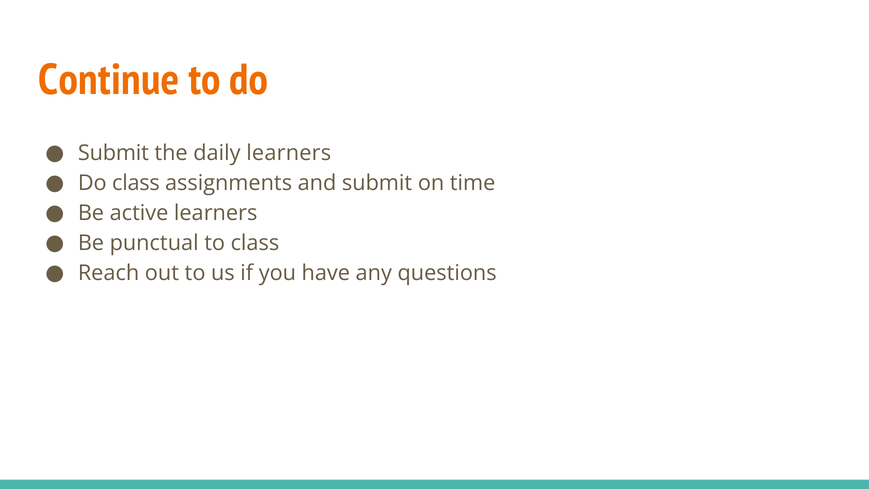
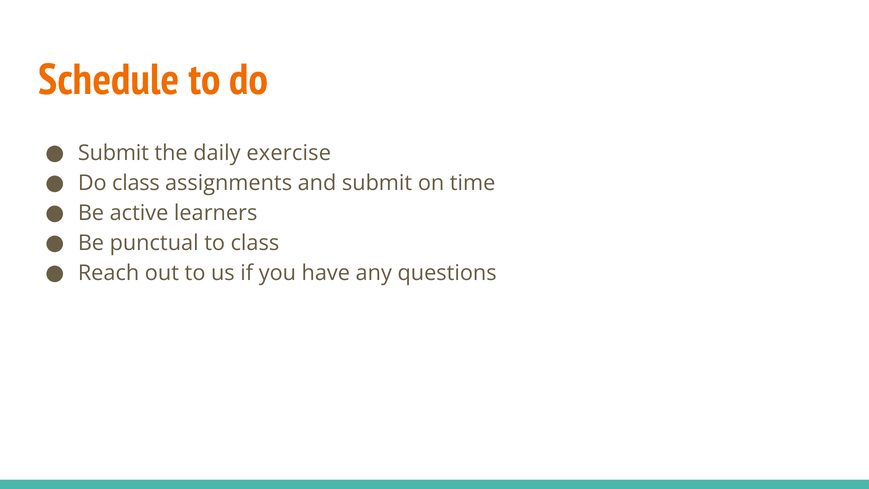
Continue: Continue -> Schedule
daily learners: learners -> exercise
